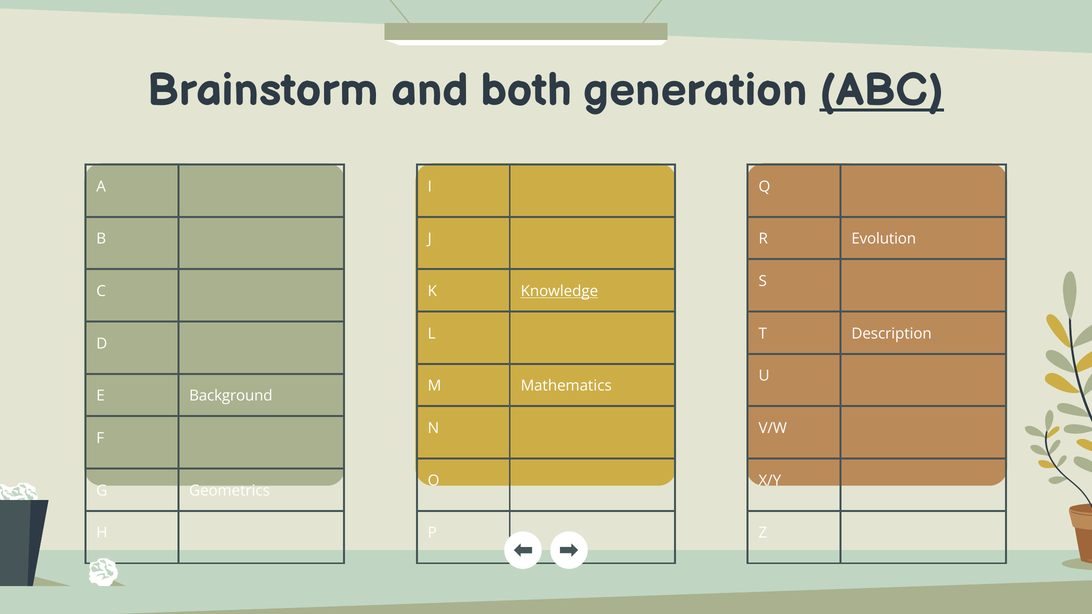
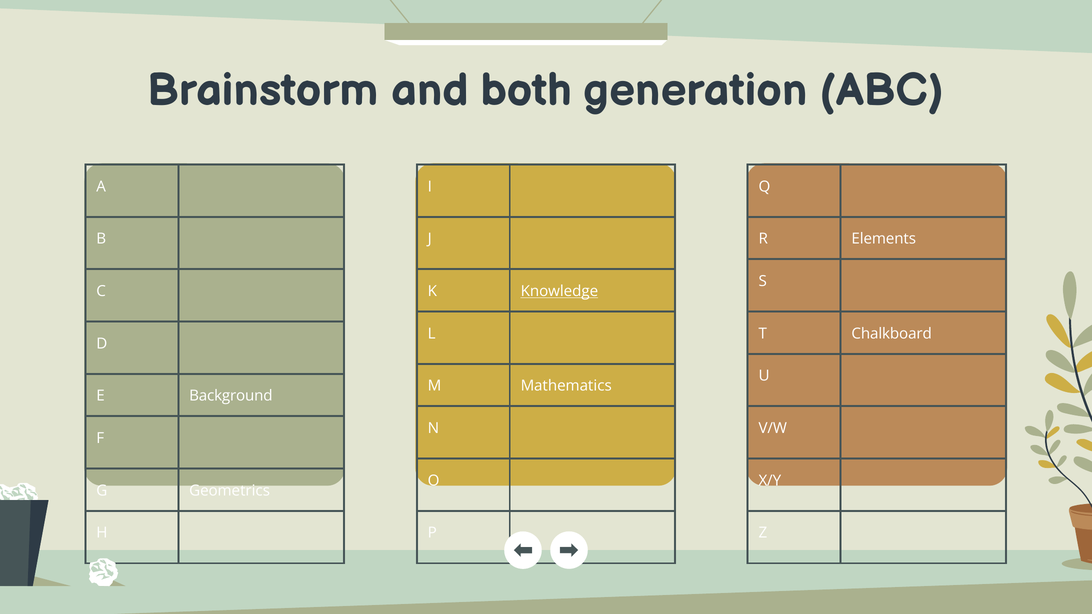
ABC underline: present -> none
Evolution: Evolution -> Elements
Description: Description -> Chalkboard
